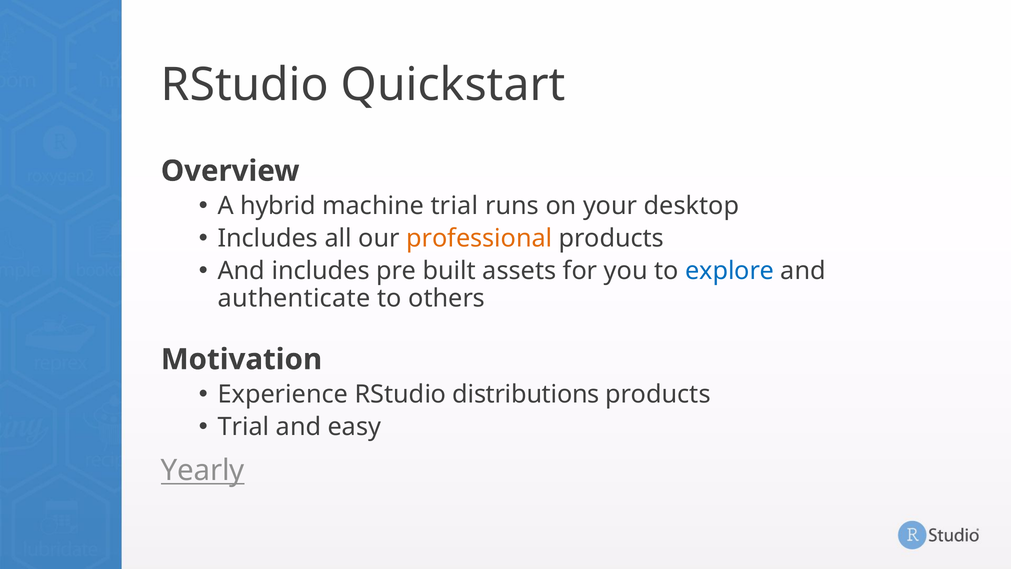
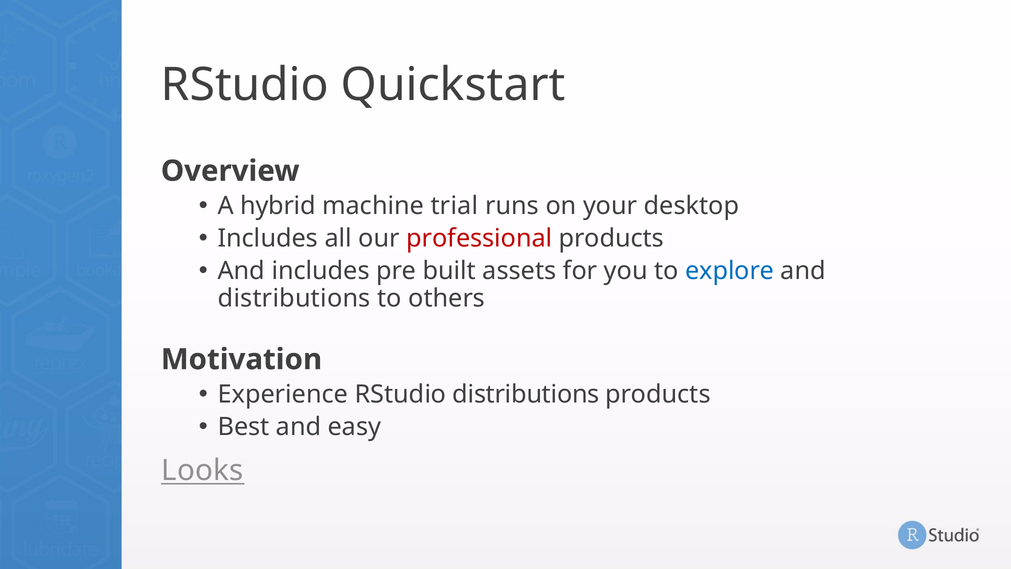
professional colour: orange -> red
authenticate at (294, 298): authenticate -> distributions
Trial at (244, 427): Trial -> Best
Yearly: Yearly -> Looks
